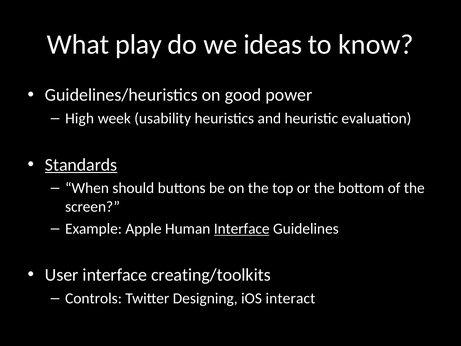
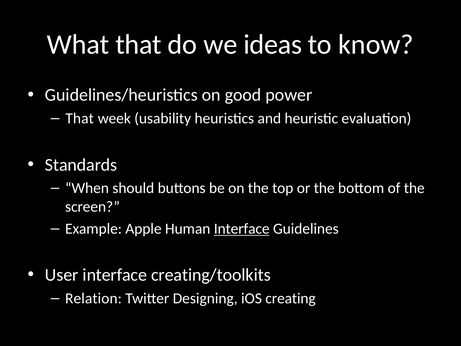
What play: play -> that
High at (80, 118): High -> That
Standards underline: present -> none
Controls: Controls -> Relation
interact: interact -> creating
